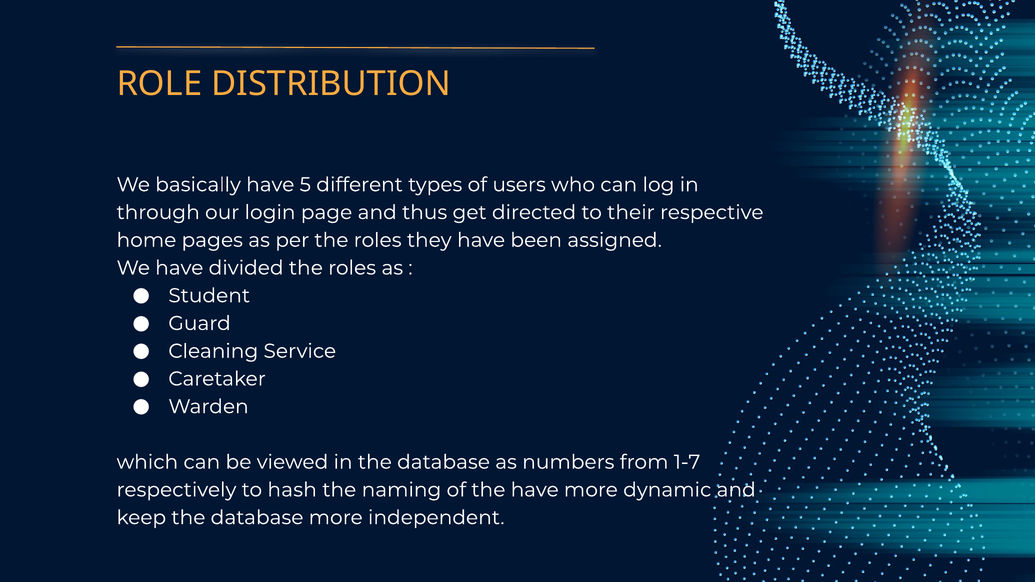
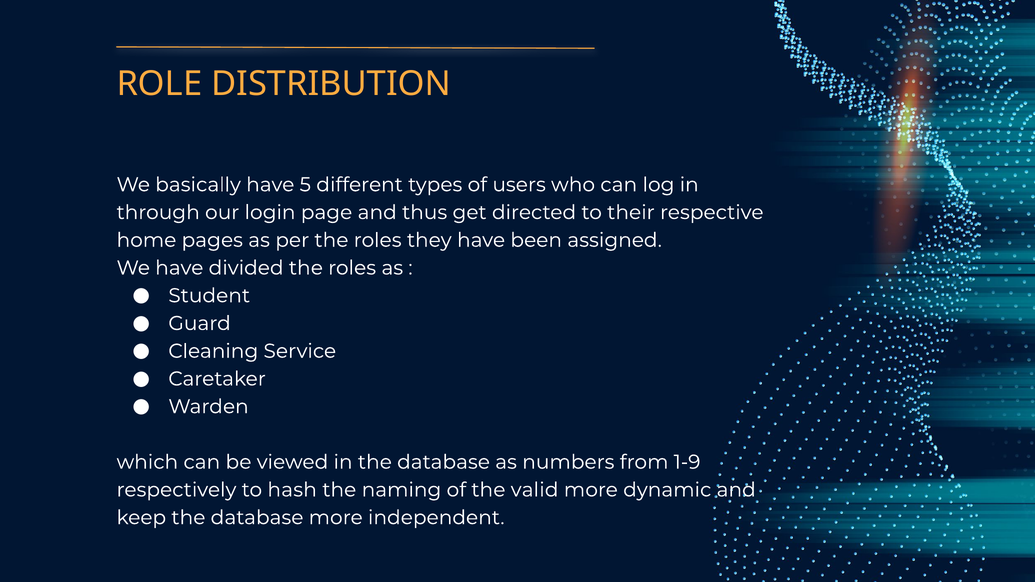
1-7: 1-7 -> 1-9
the have: have -> valid
